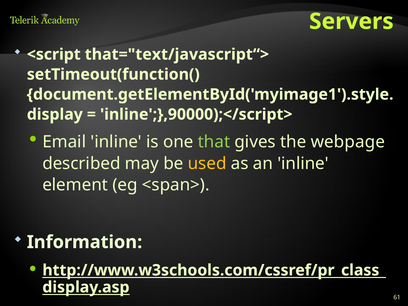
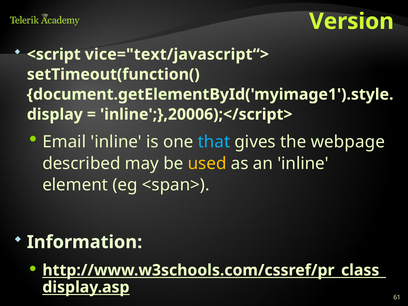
Servers: Servers -> Version
that="text/javascript“>: that="text/javascript“> -> vice="text/javascript“>
inline';},90000);</script>: inline';},90000);</script> -> inline';},20006);</script>
that colour: light green -> light blue
